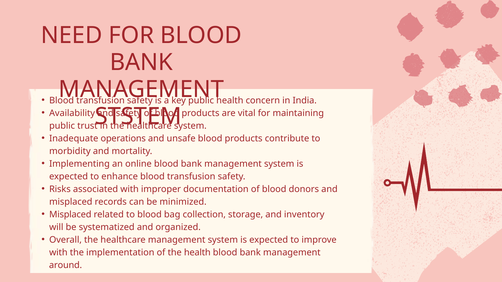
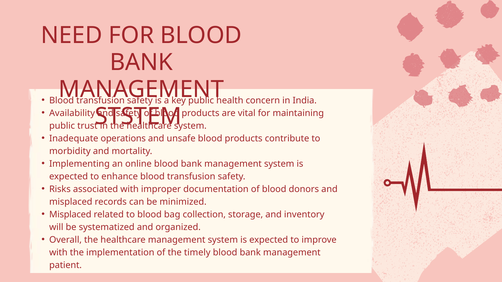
the health: health -> timely
around: around -> patient
